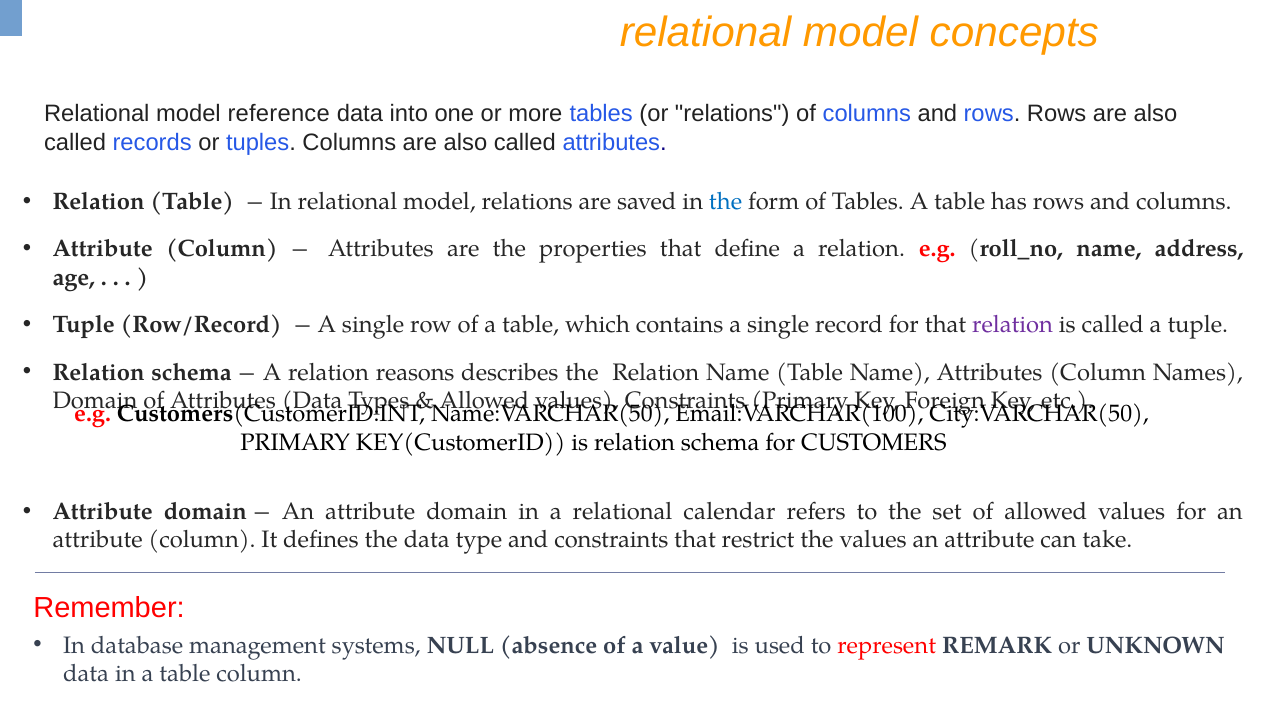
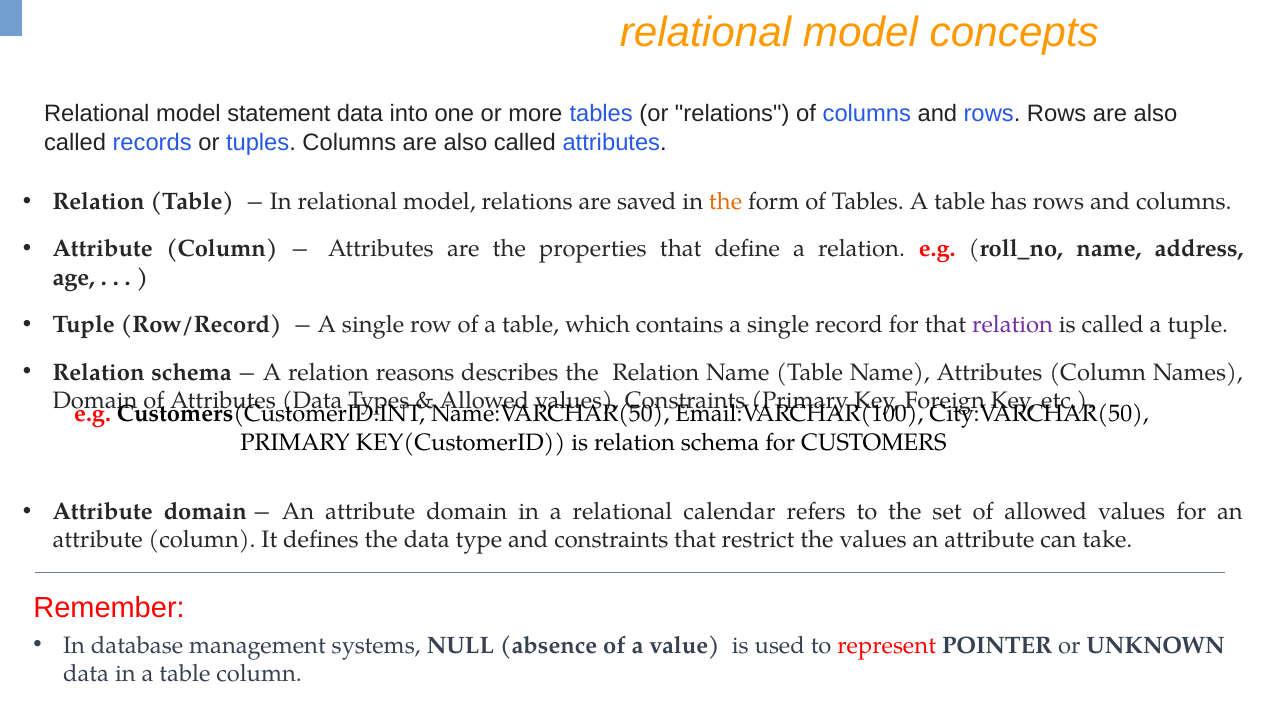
reference: reference -> statement
the at (726, 202) colour: blue -> orange
REMARK: REMARK -> POINTER
